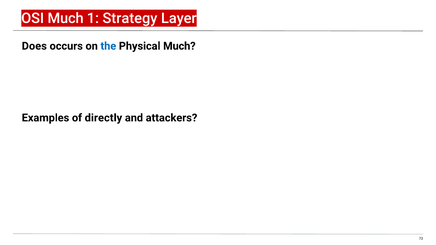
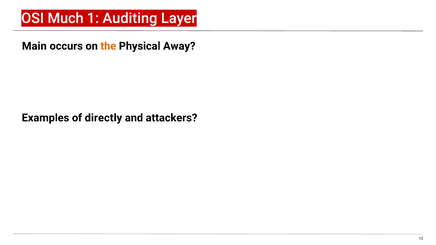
Strategy: Strategy -> Auditing
Does: Does -> Main
the colour: blue -> orange
Physical Much: Much -> Away
